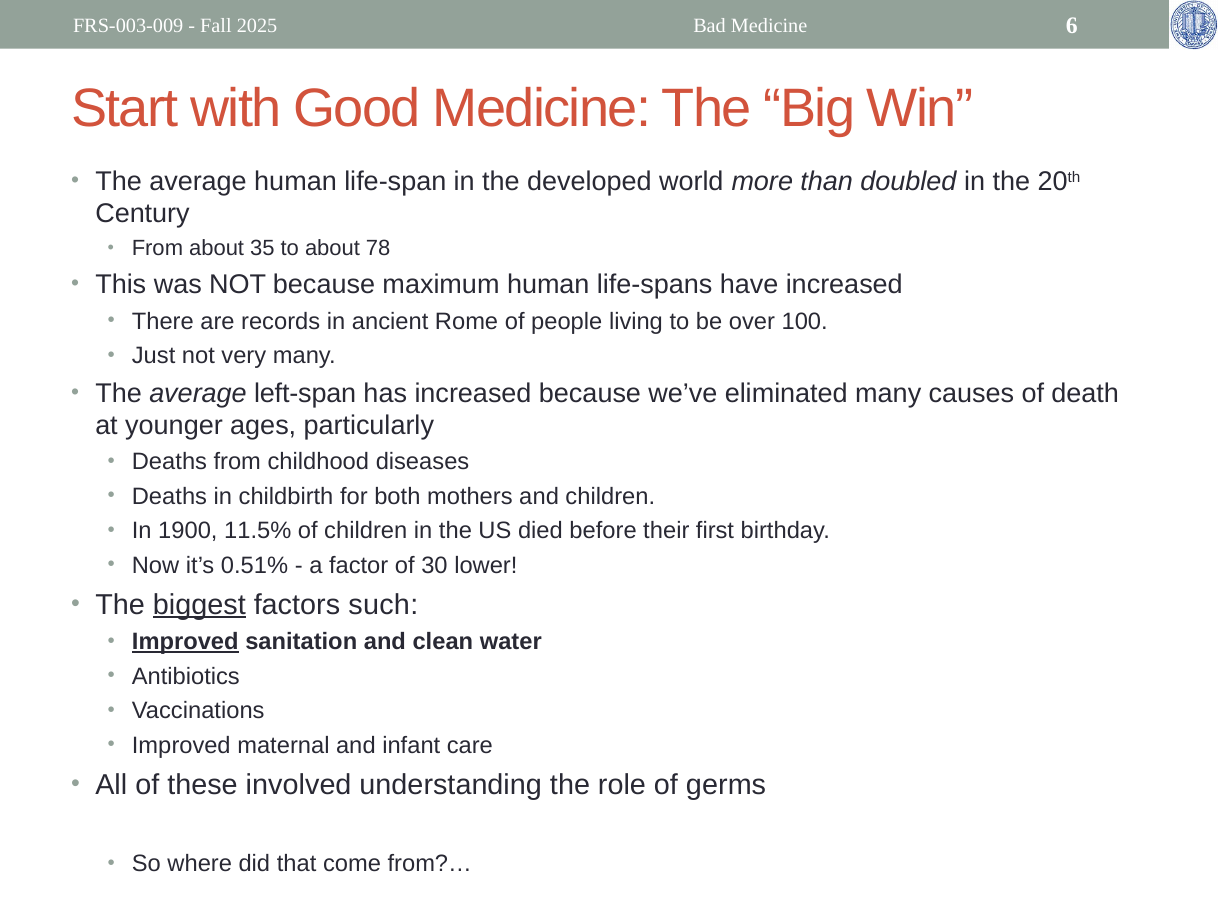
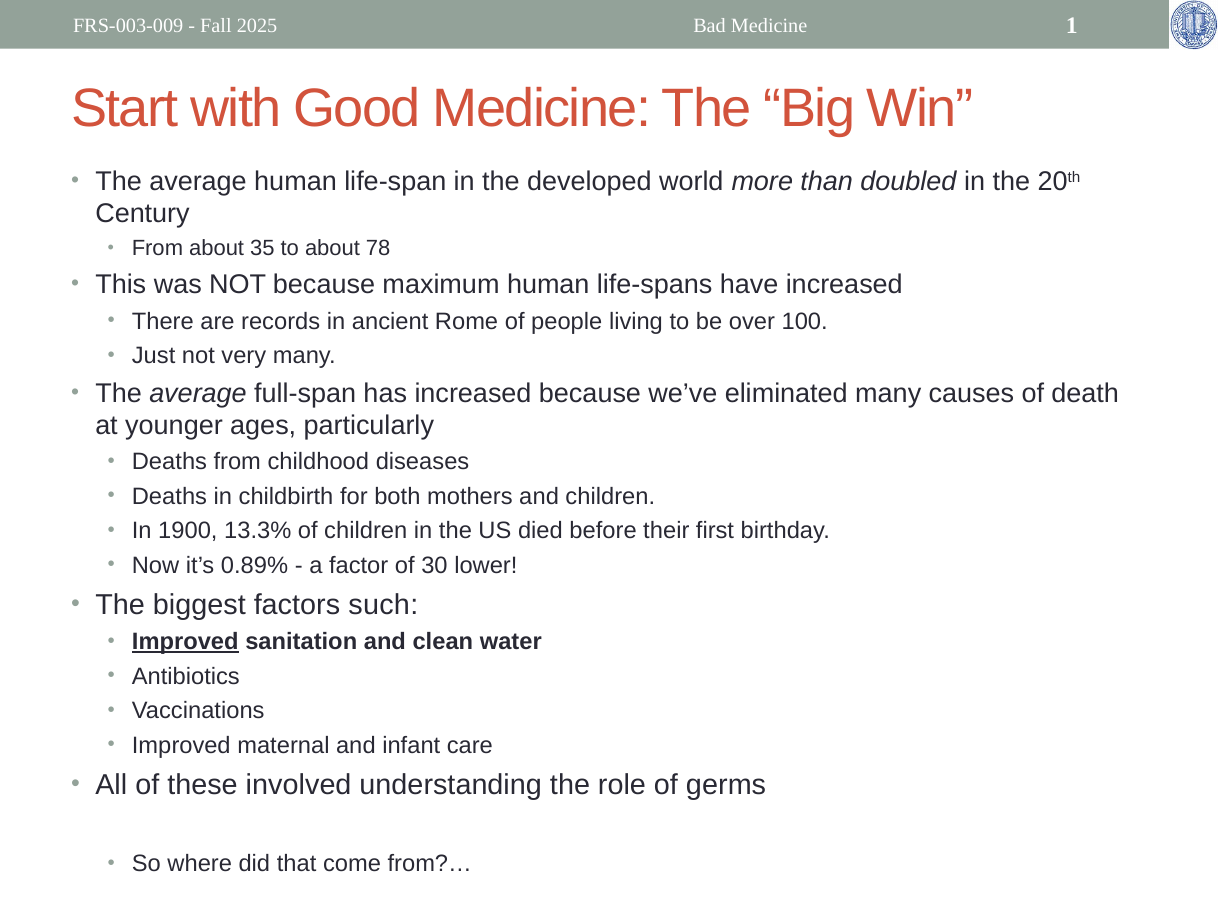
6: 6 -> 1
left-span: left-span -> full-span
11.5%: 11.5% -> 13.3%
0.51%: 0.51% -> 0.89%
biggest underline: present -> none
